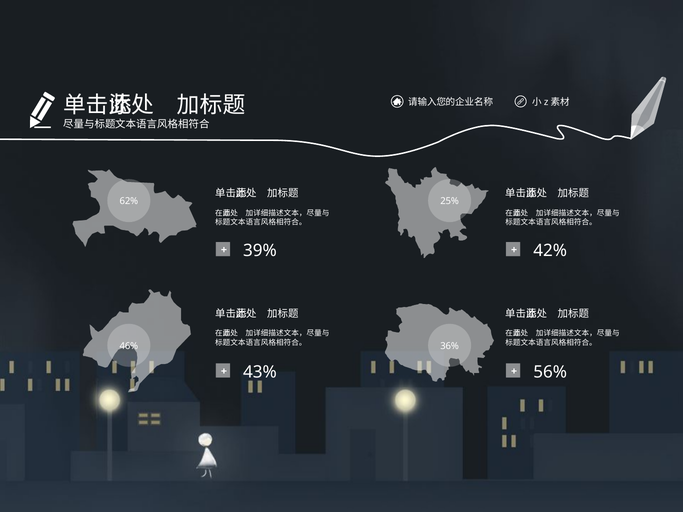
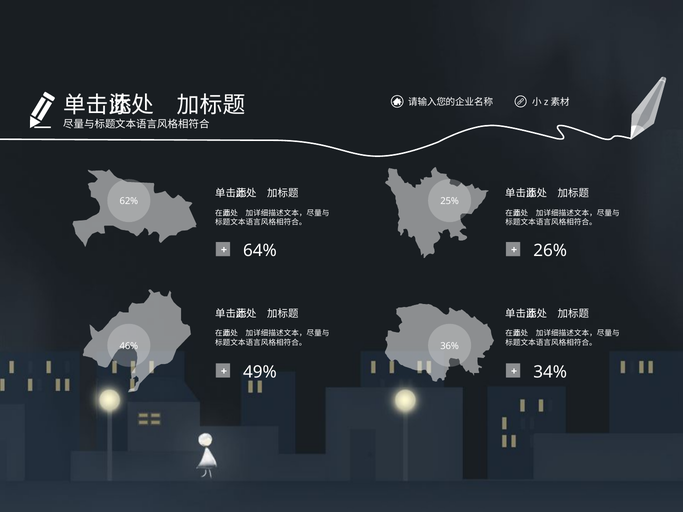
39%: 39% -> 64%
42%: 42% -> 26%
43%: 43% -> 49%
56%: 56% -> 34%
